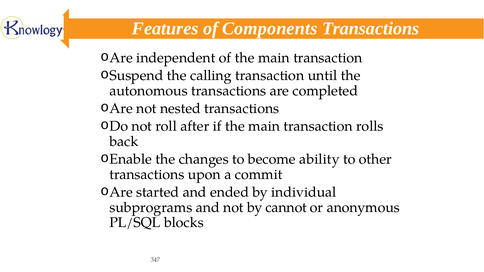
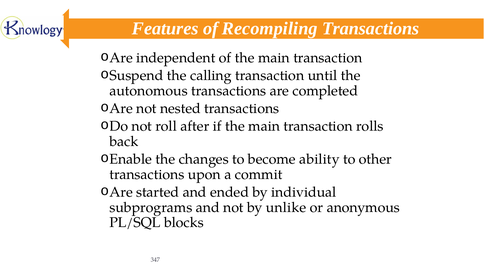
Components: Components -> Recompiling
cannot: cannot -> unlike
